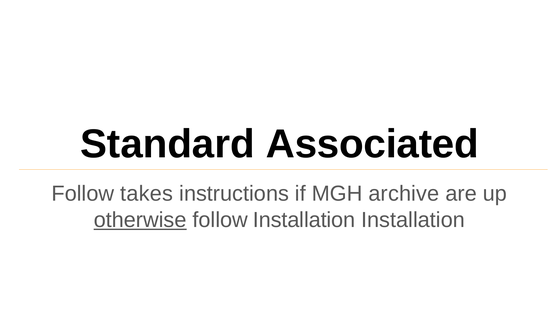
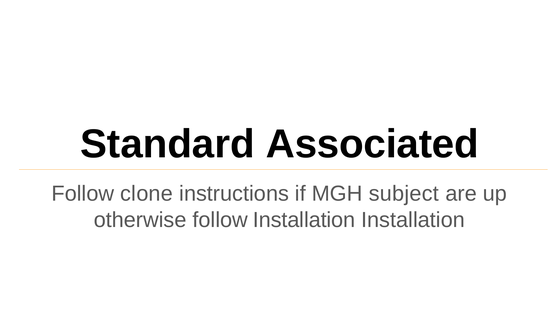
takes: takes -> clone
archive: archive -> subject
otherwise underline: present -> none
